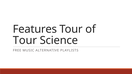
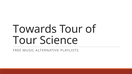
Features: Features -> Towards
